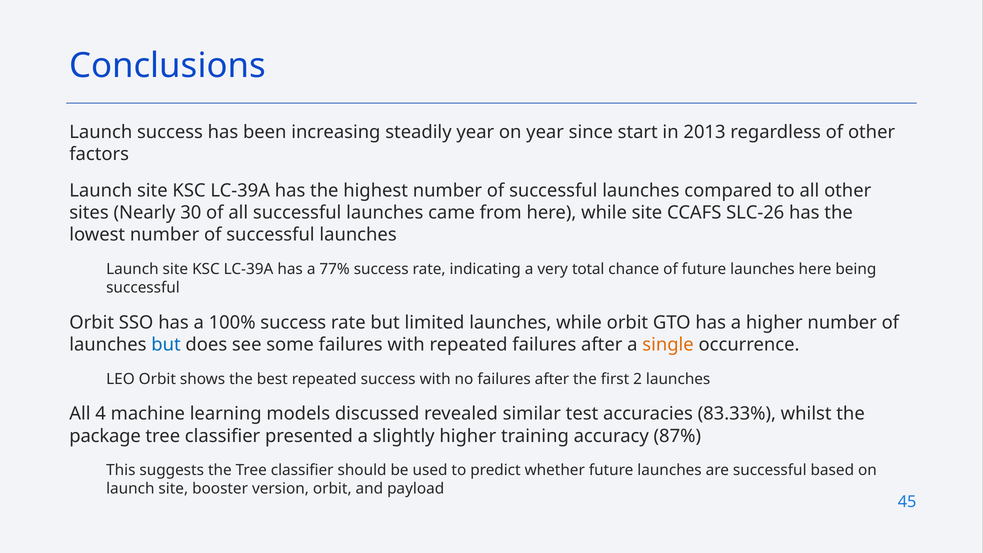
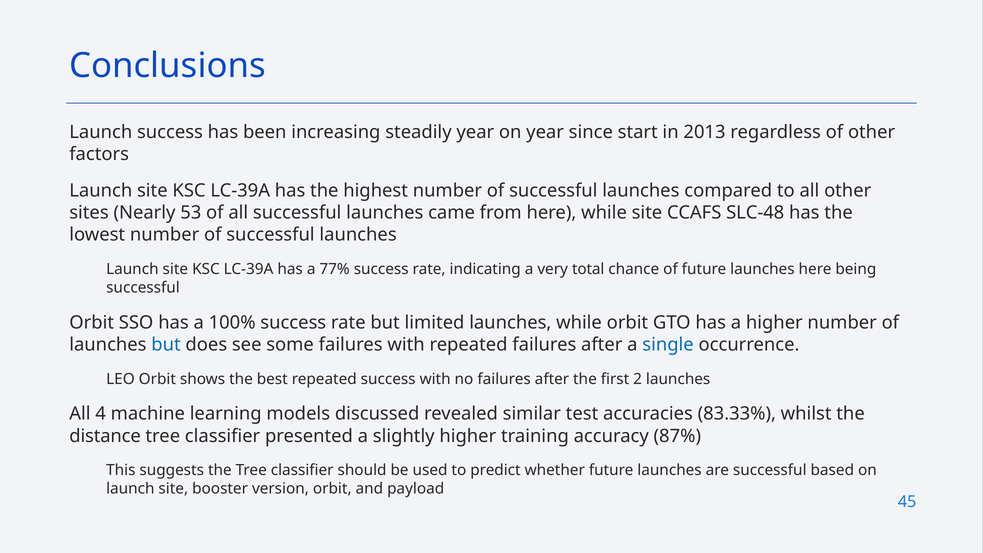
30: 30 -> 53
SLC-26: SLC-26 -> SLC-48
single colour: orange -> blue
package: package -> distance
